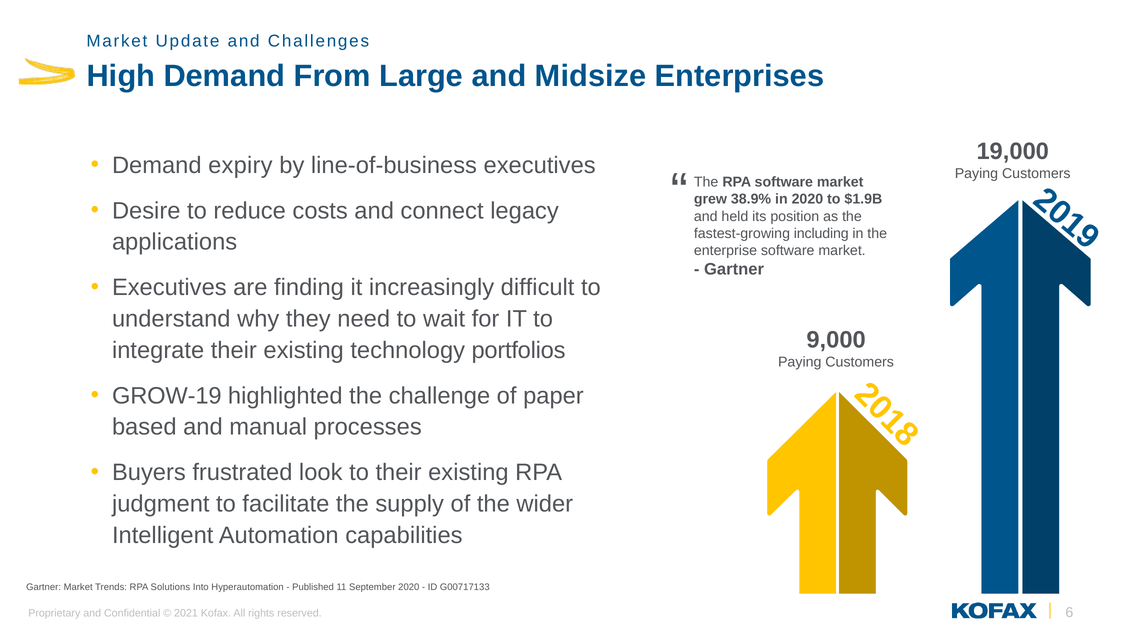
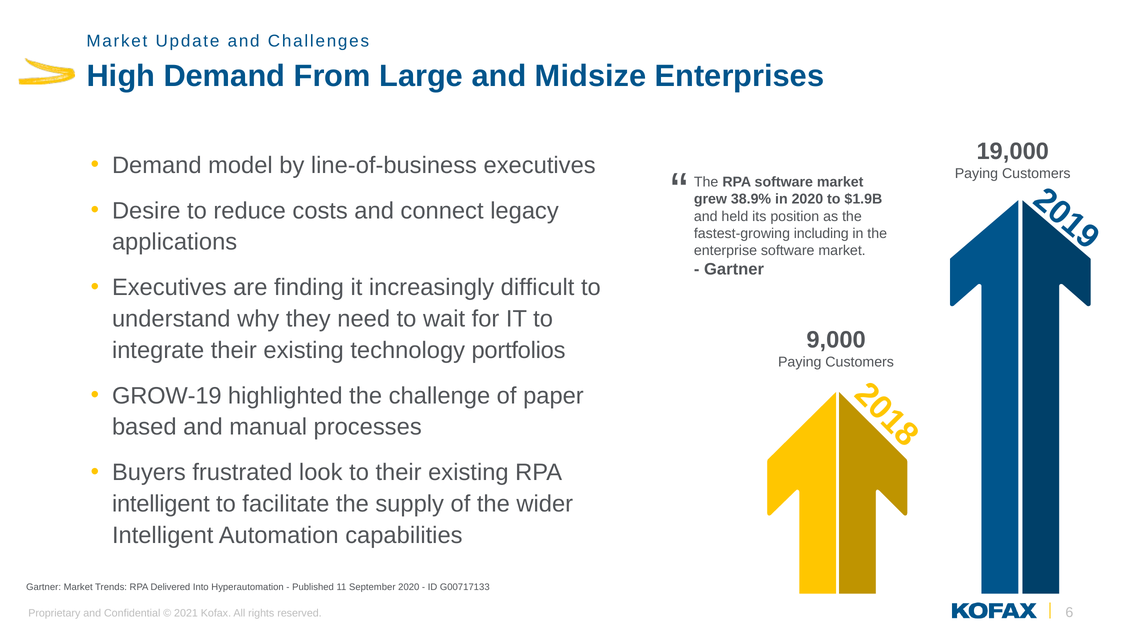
expiry: expiry -> model
judgment at (161, 504): judgment -> intelligent
Solutions: Solutions -> Delivered
